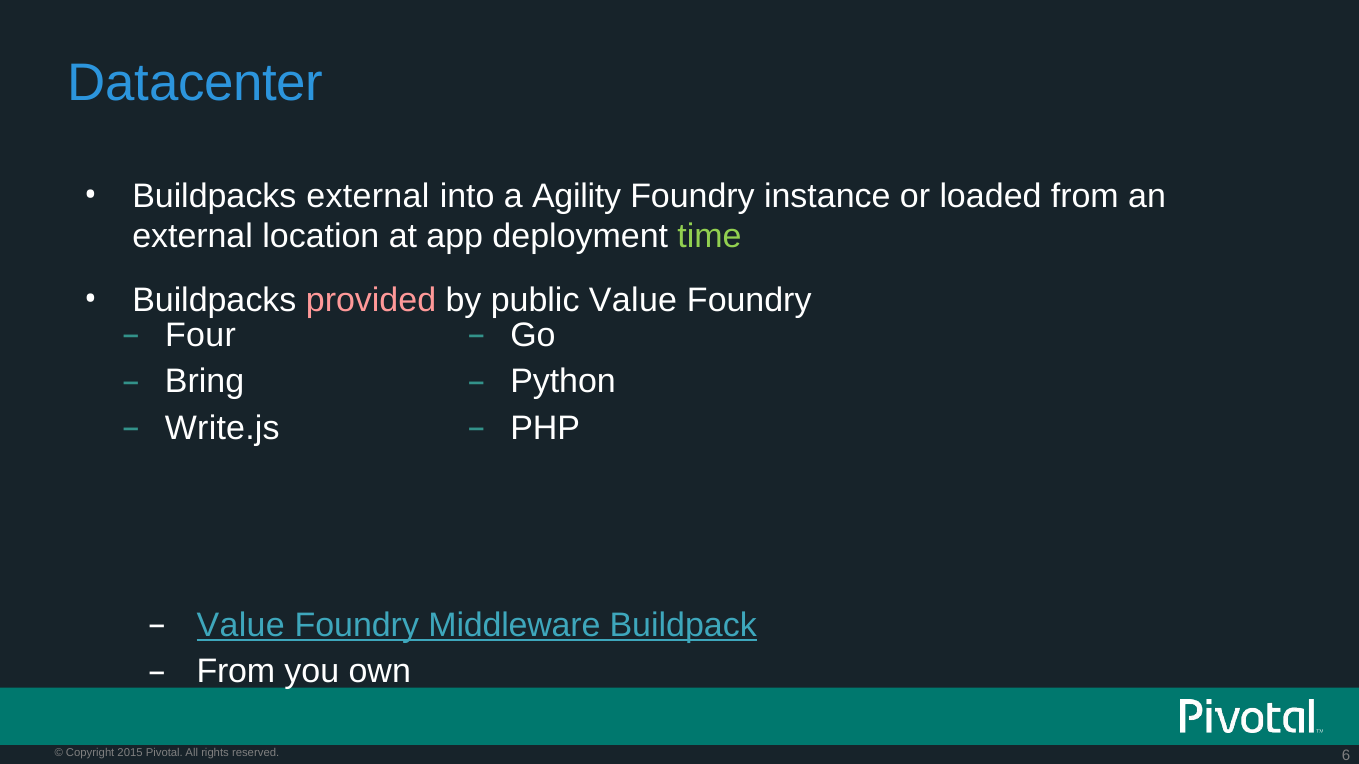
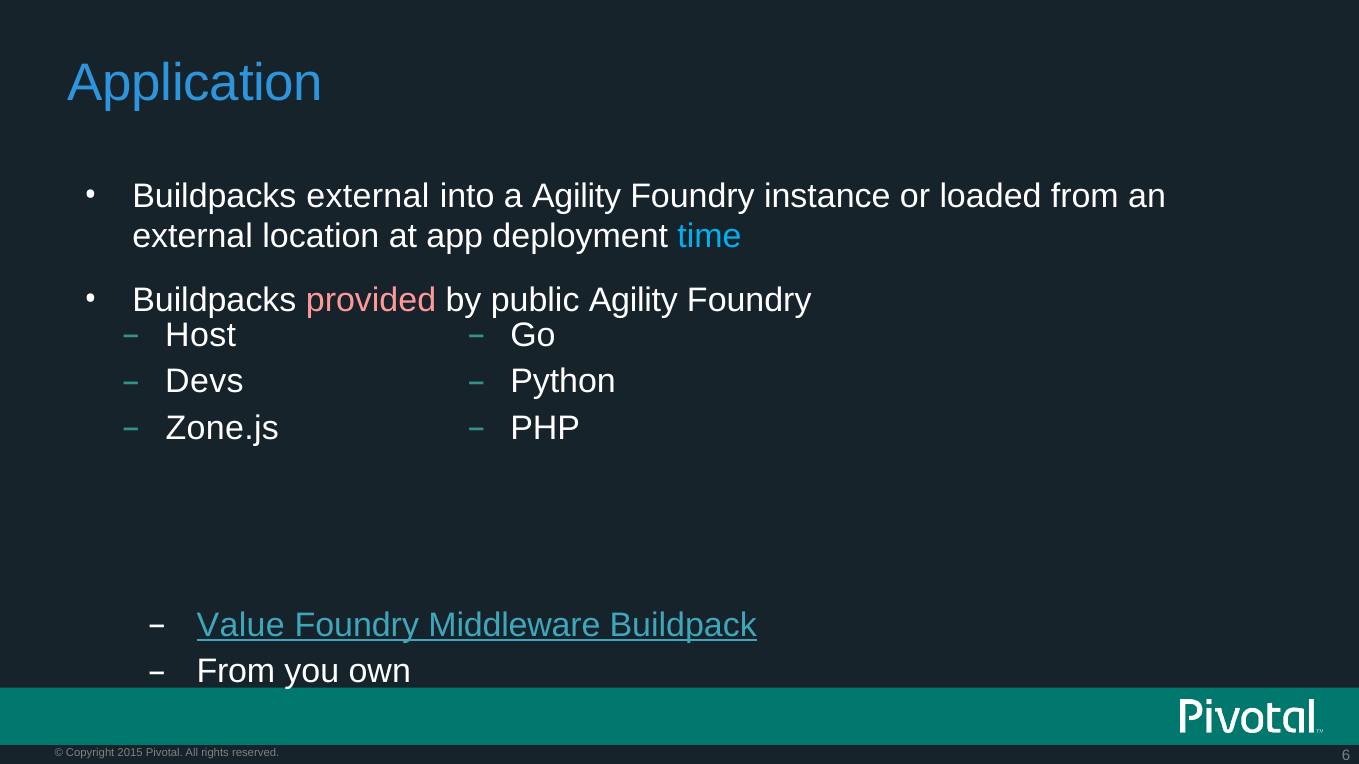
Datacenter: Datacenter -> Application
time colour: light green -> light blue
public Value: Value -> Agility
Four: Four -> Host
Bring: Bring -> Devs
Write.js: Write.js -> Zone.js
